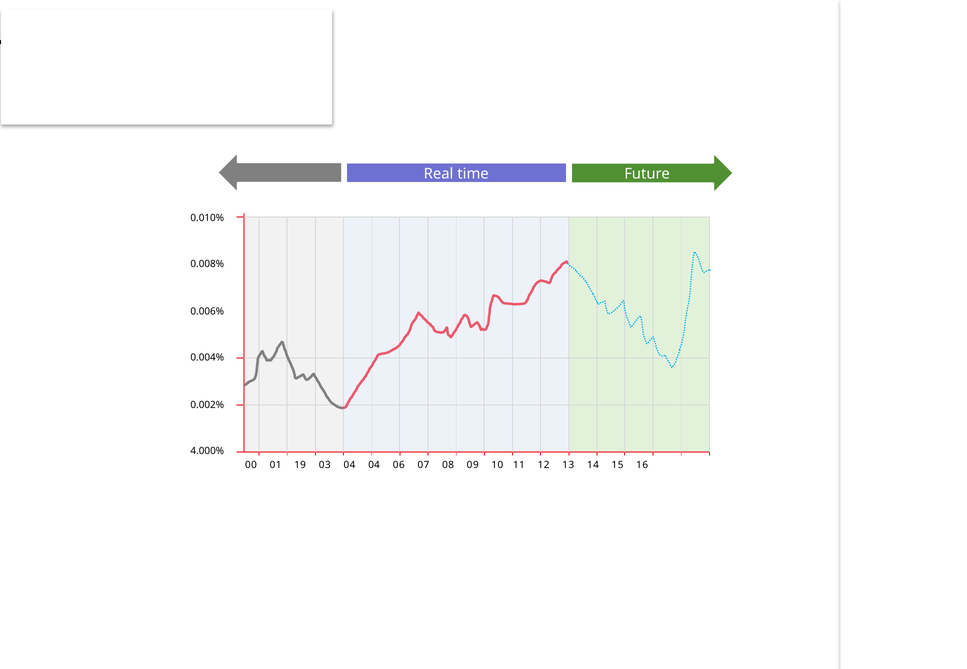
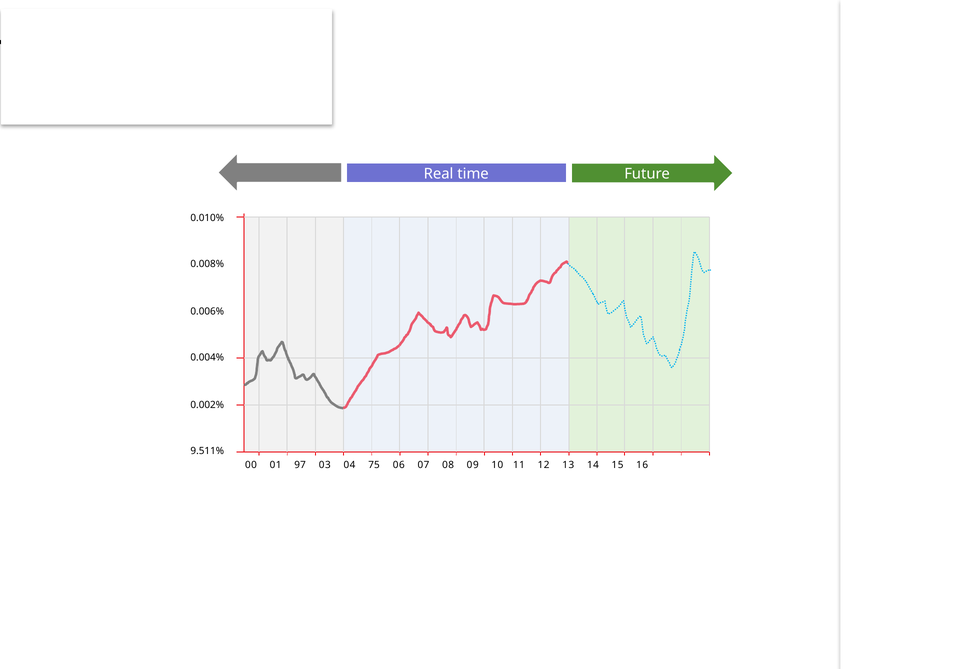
4.000%: 4.000% -> 9.511%
19: 19 -> 97
04 04: 04 -> 75
